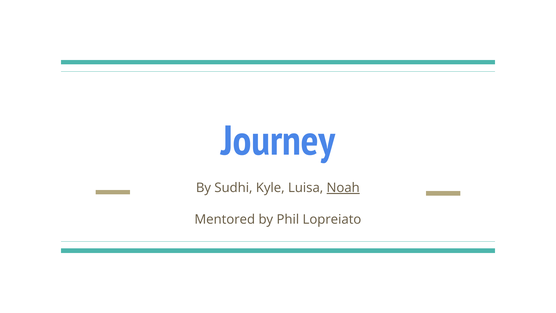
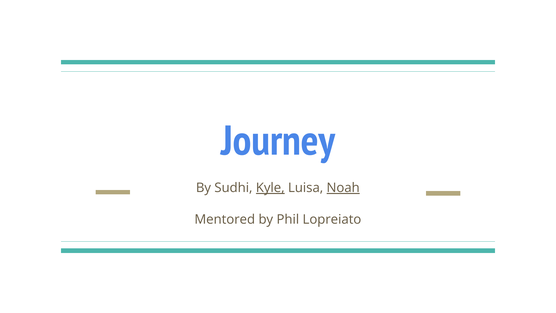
Kyle underline: none -> present
